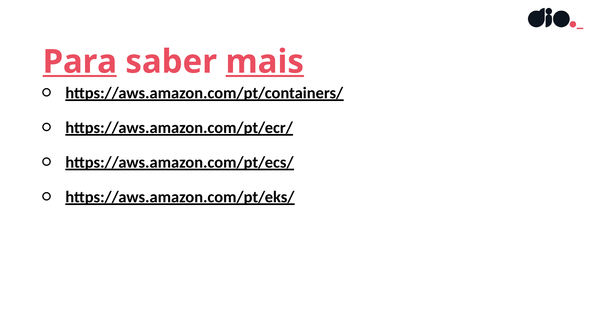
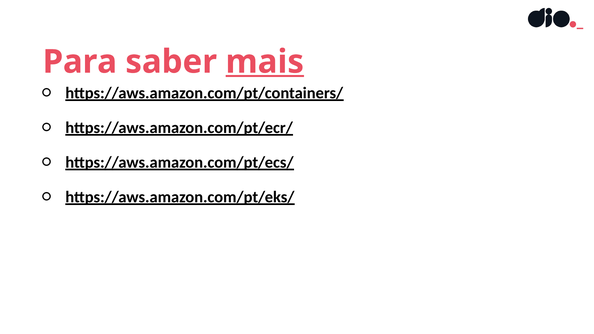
Para underline: present -> none
